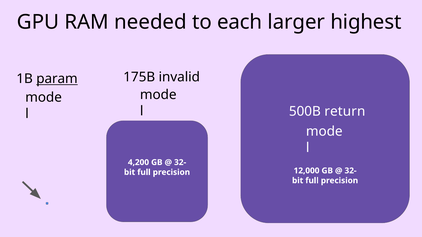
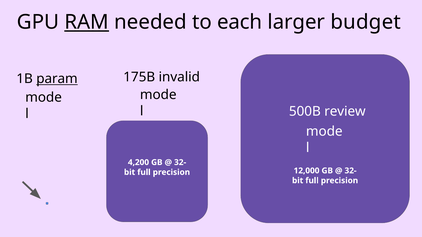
RAM underline: none -> present
highest: highest -> budget
return: return -> review
